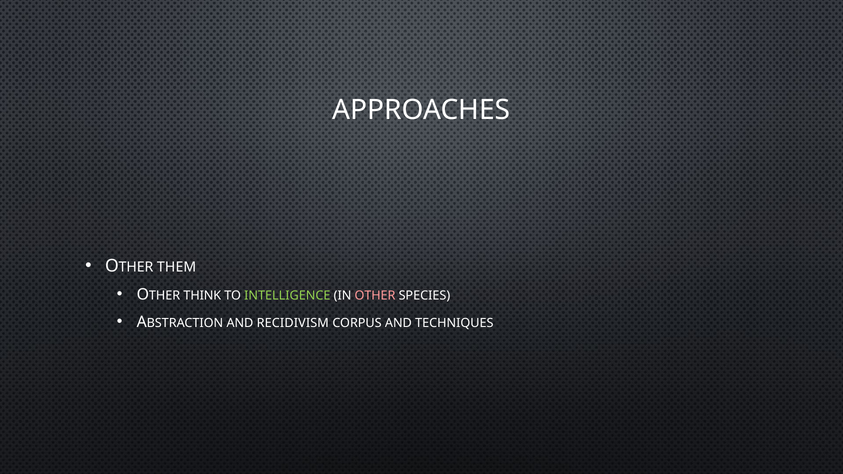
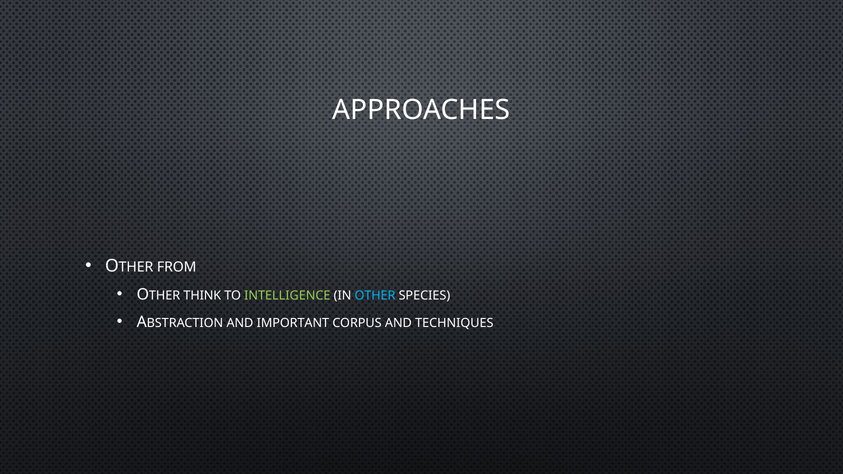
THEM: THEM -> FROM
OTHER colour: pink -> light blue
RECIDIVISM: RECIDIVISM -> IMPORTANT
